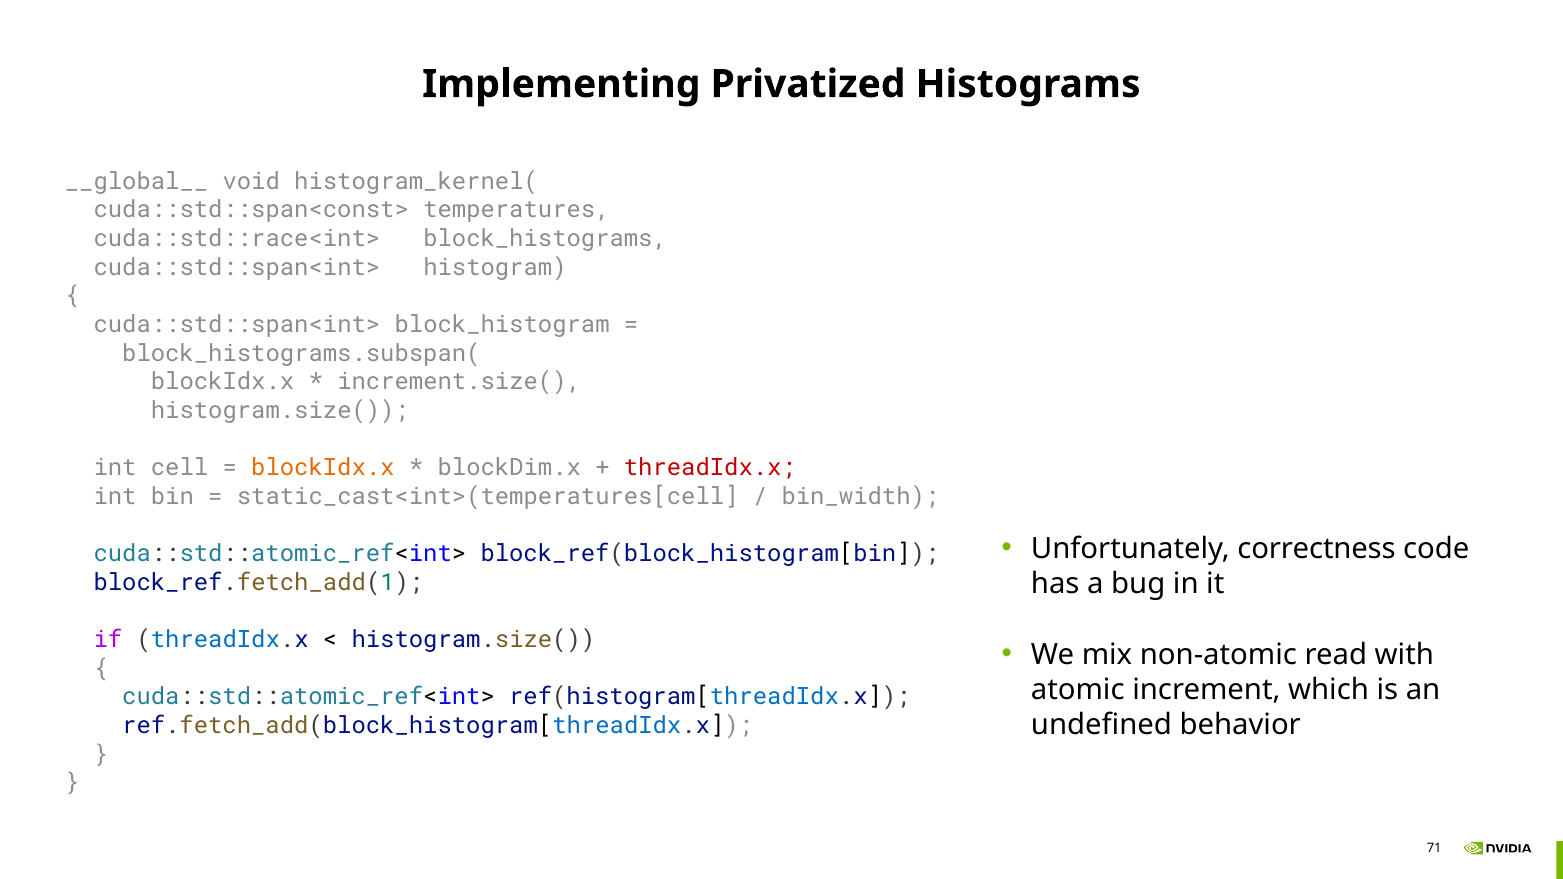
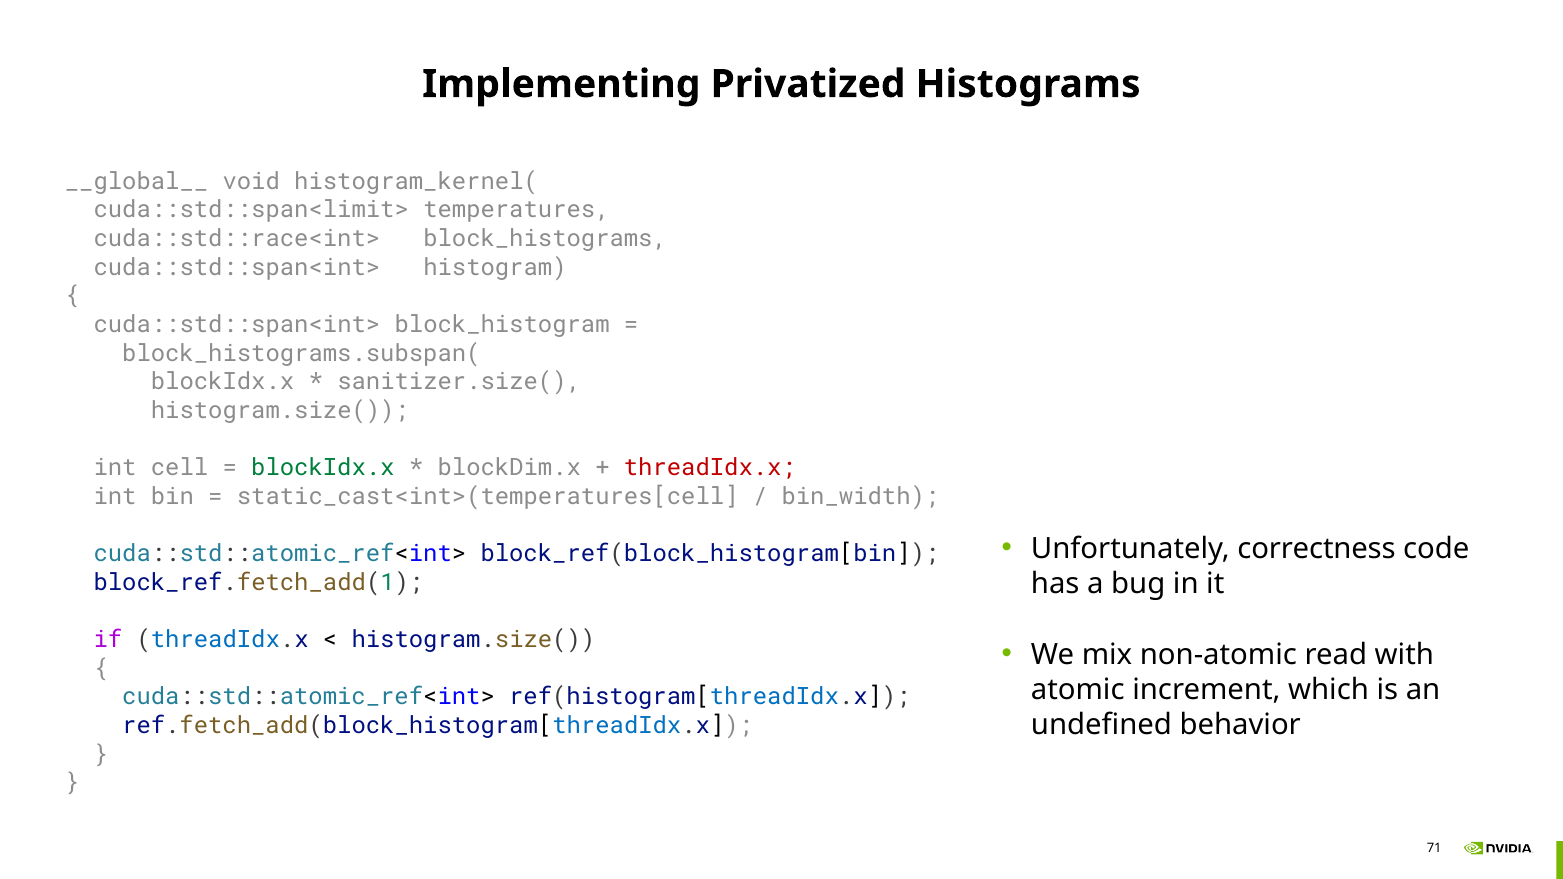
cuda::std::span<const>: cuda::std::span<const> -> cuda::std::span<limit>
increment.size(: increment.size( -> sanitizer.size(
blockIdx.x at (323, 468) colour: orange -> green
